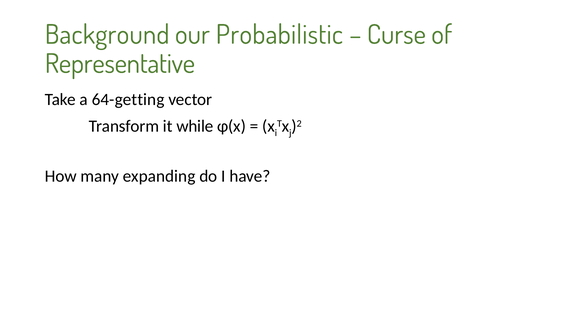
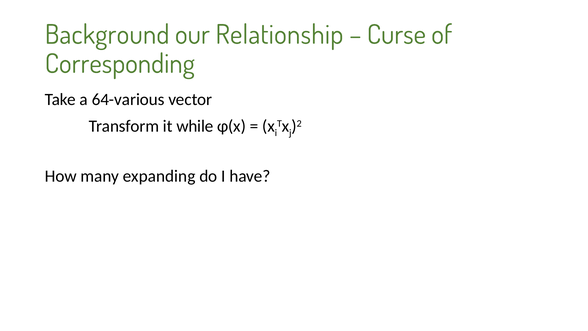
Probabilistic: Probabilistic -> Relationship
Representative: Representative -> Corresponding
64-getting: 64-getting -> 64-various
